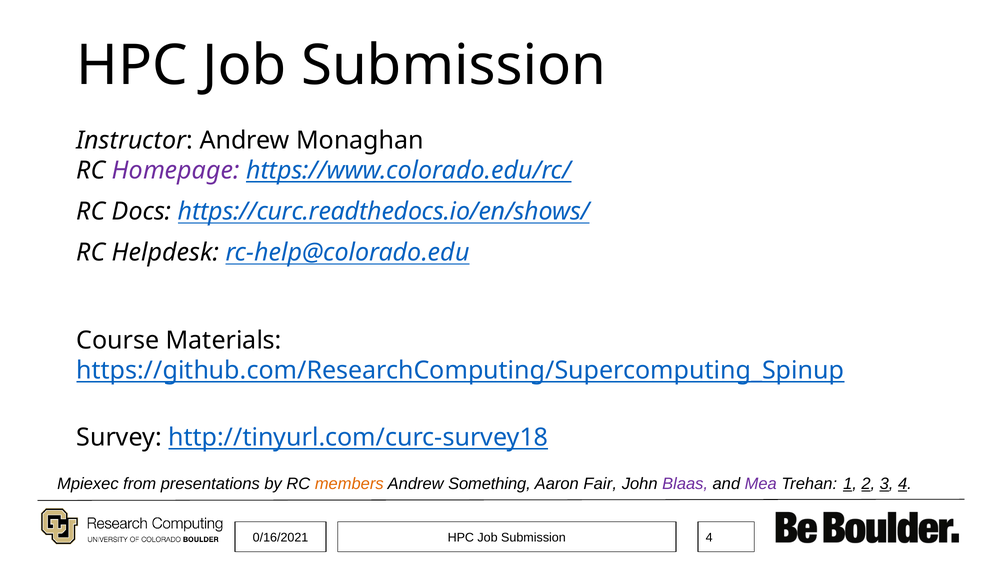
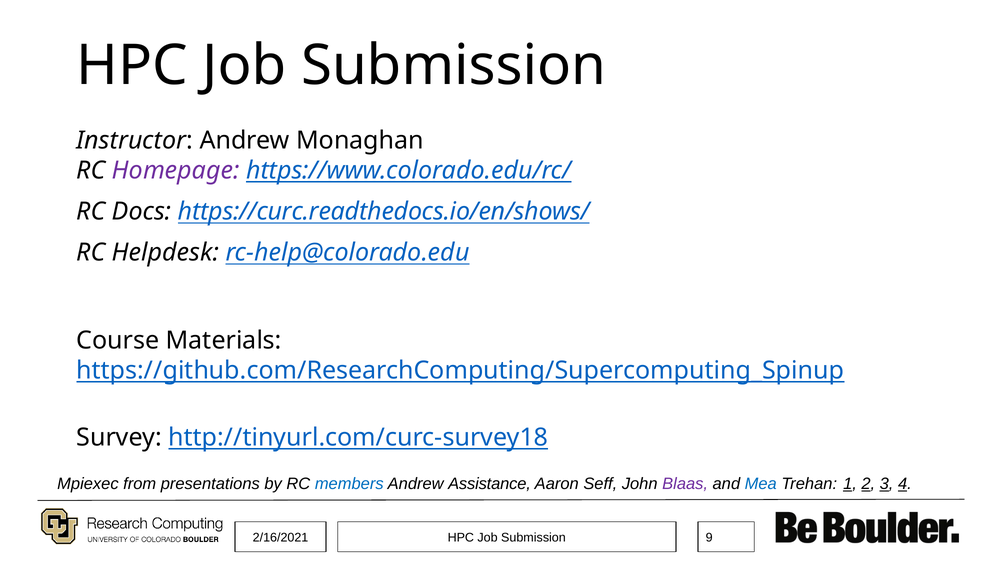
members colour: orange -> blue
Something: Something -> Assistance
Fair: Fair -> Seff
Mea colour: purple -> blue
0/16/2021: 0/16/2021 -> 2/16/2021
Submission 4: 4 -> 9
